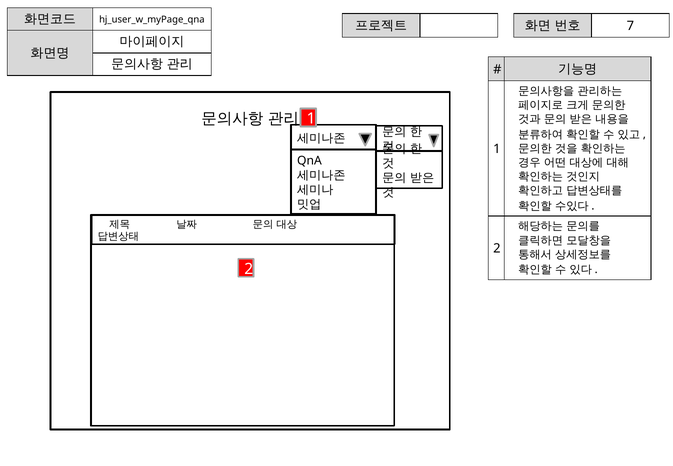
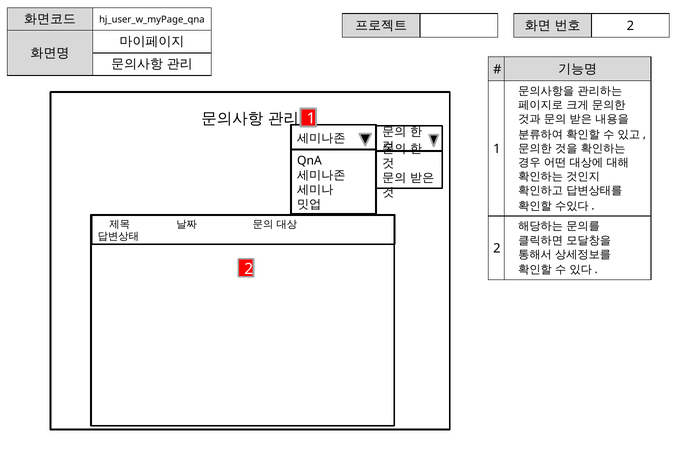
7 at (630, 26): 7 -> 2
